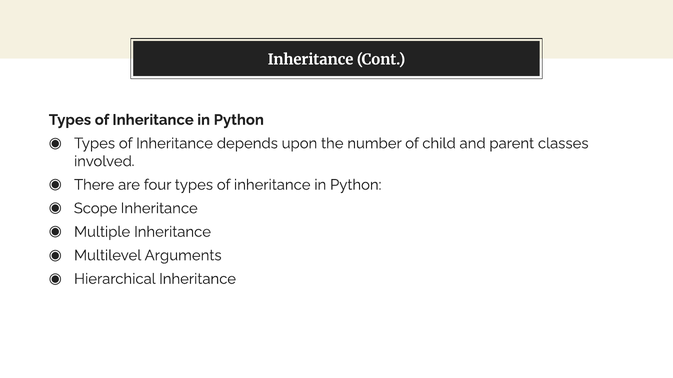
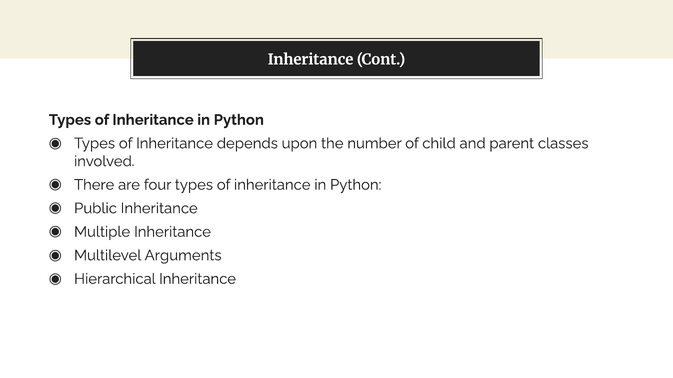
Scope: Scope -> Public
